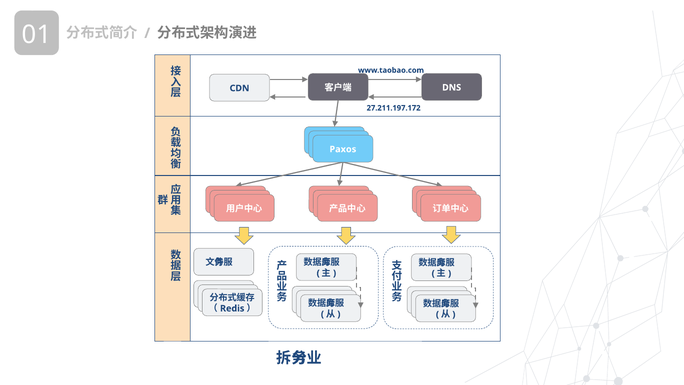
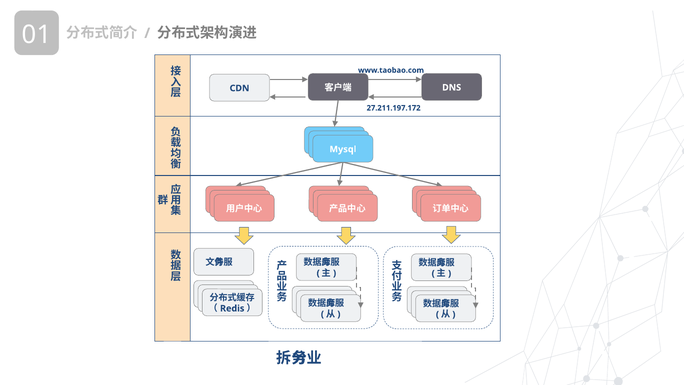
Paxos: Paxos -> Mysql
